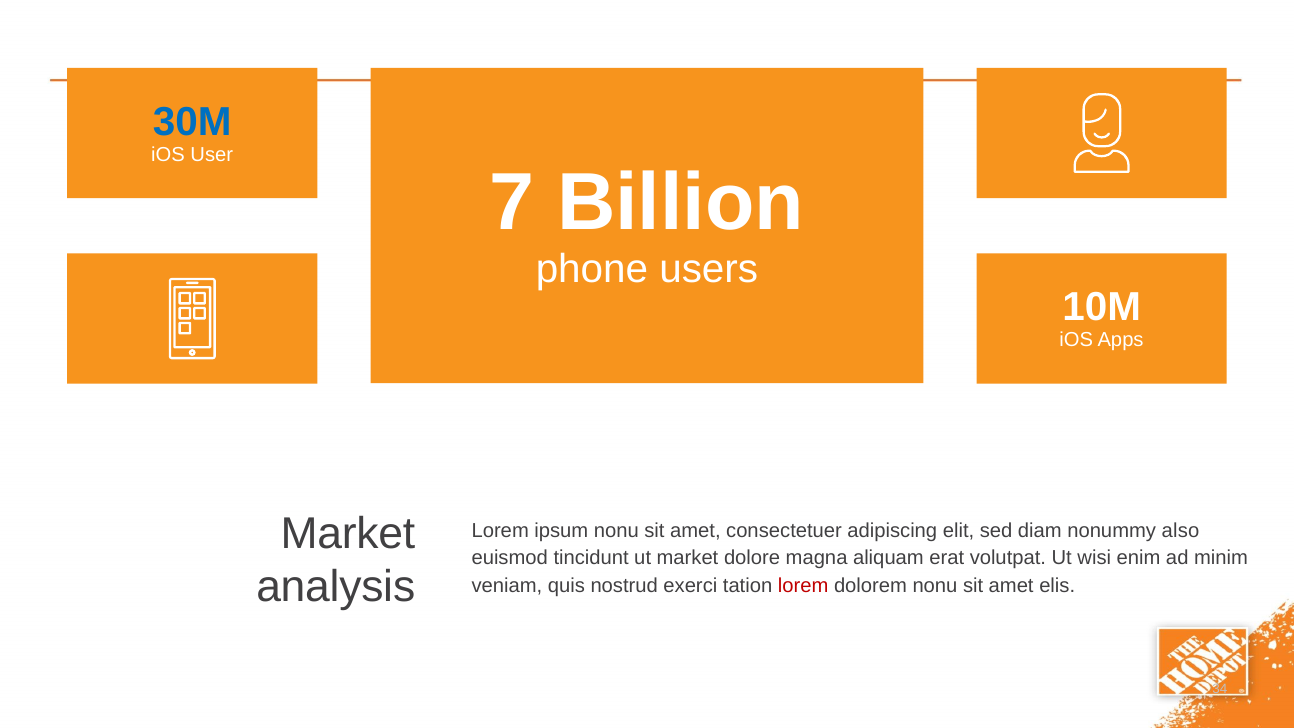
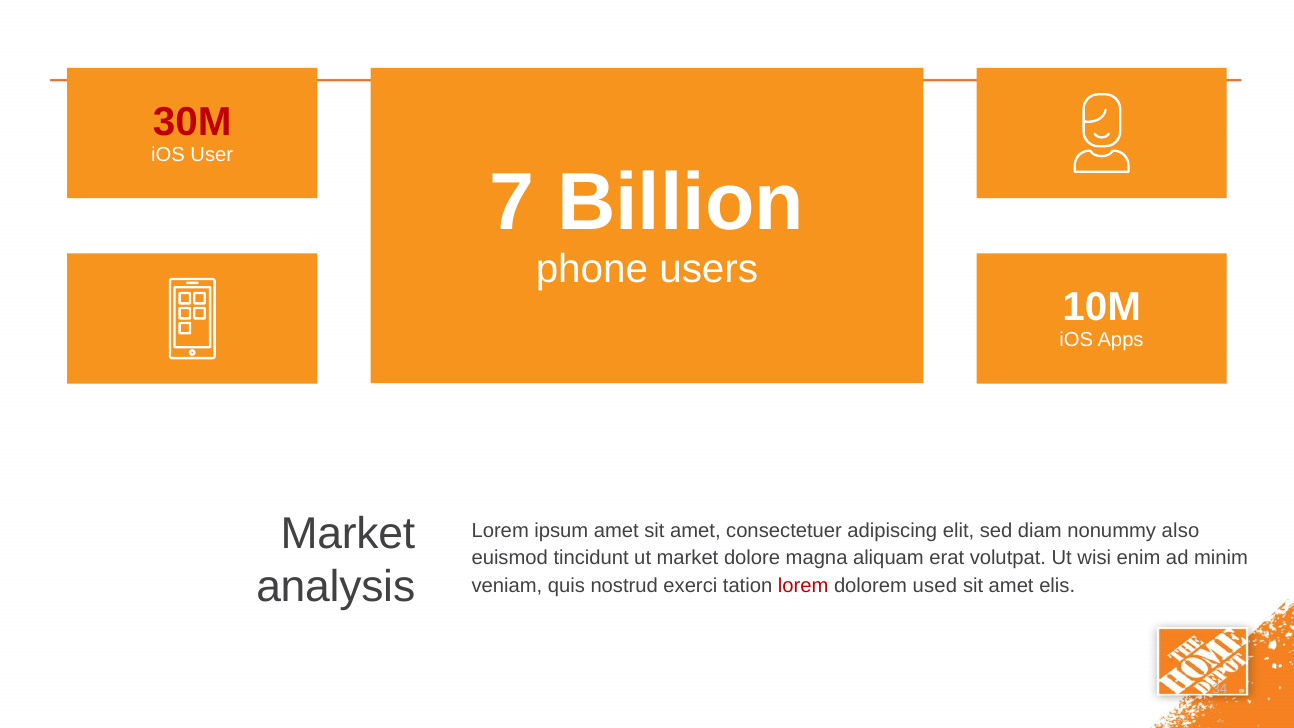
30M colour: blue -> red
ipsum nonu: nonu -> amet
dolorem nonu: nonu -> used
